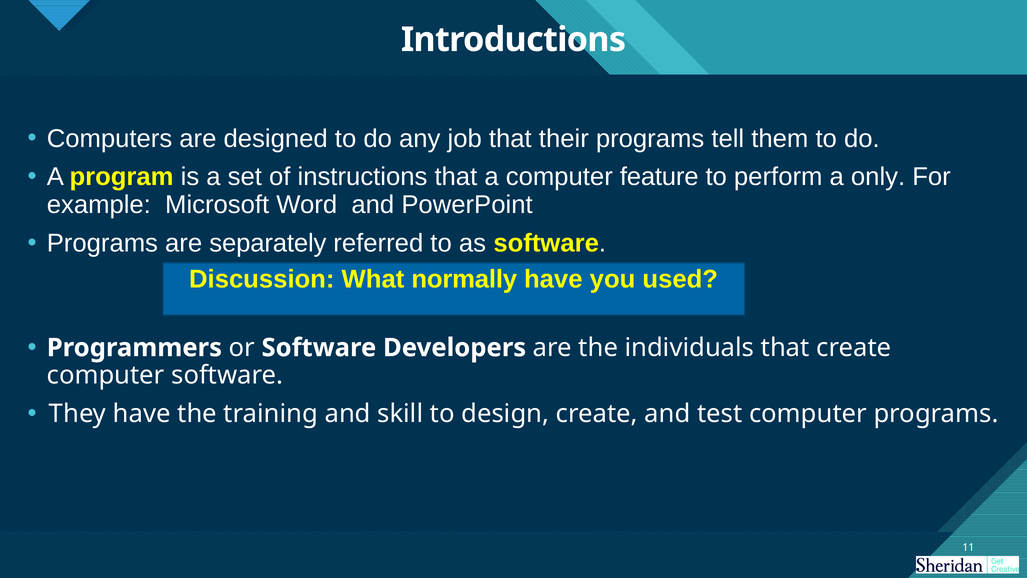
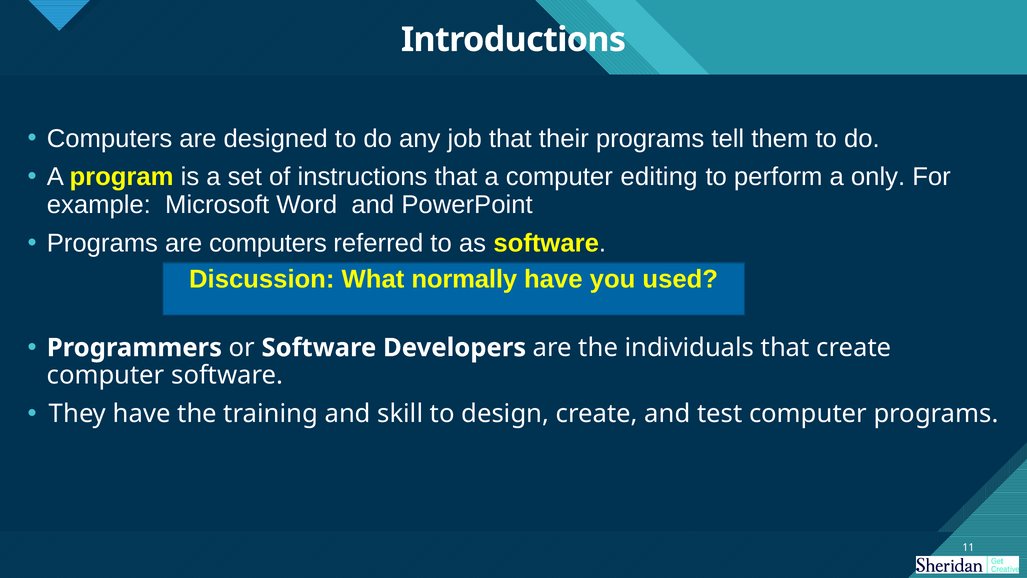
feature: feature -> editing
are separately: separately -> computers
